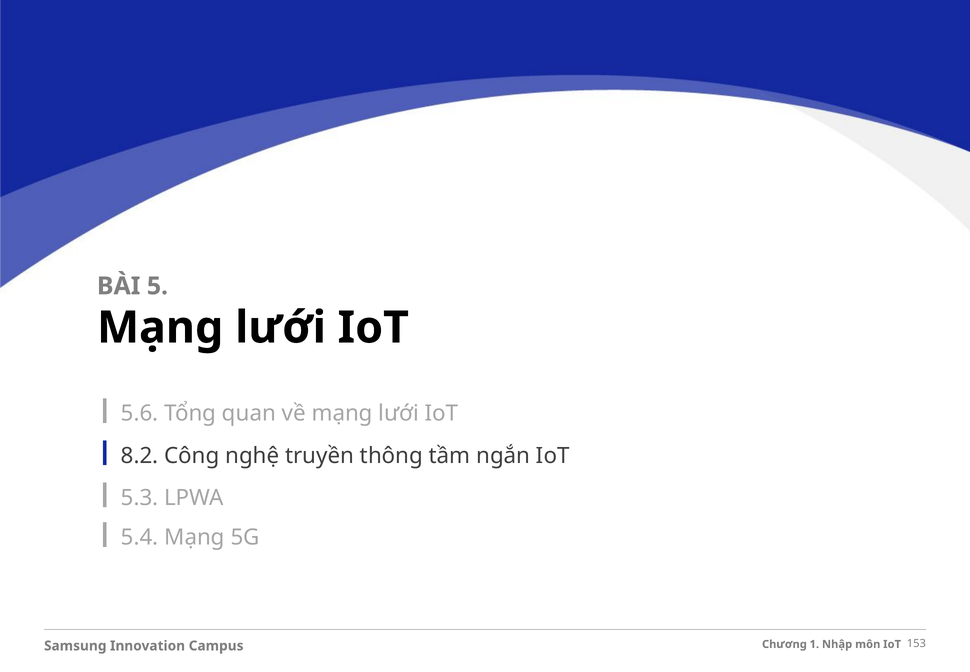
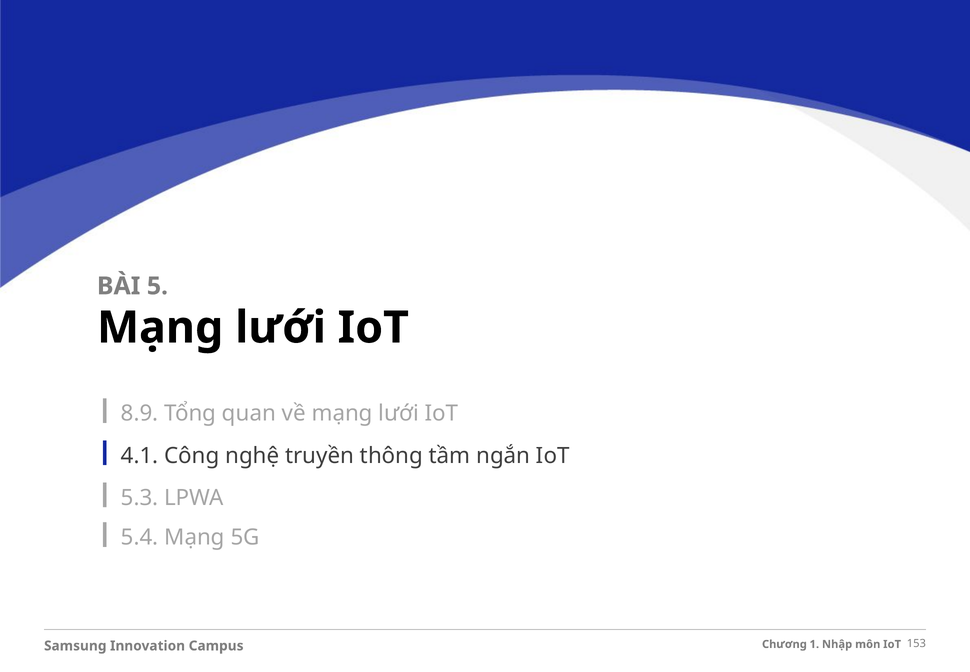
5.6: 5.6 -> 8.9
8.2: 8.2 -> 4.1
